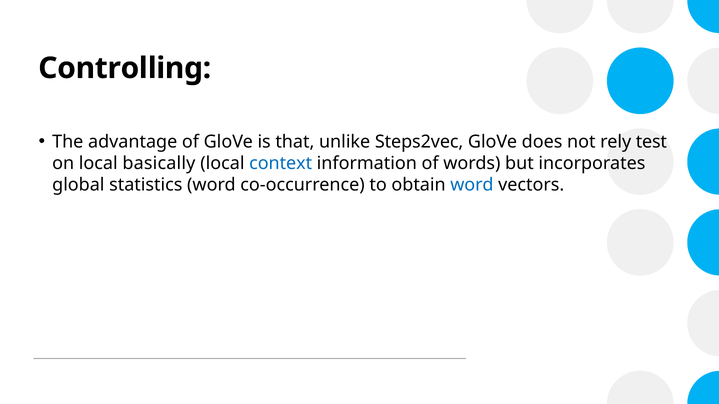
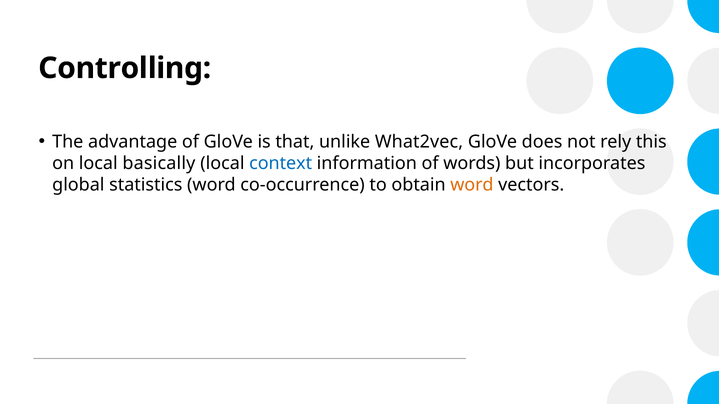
Steps2vec: Steps2vec -> What2vec
test: test -> this
word at (472, 185) colour: blue -> orange
